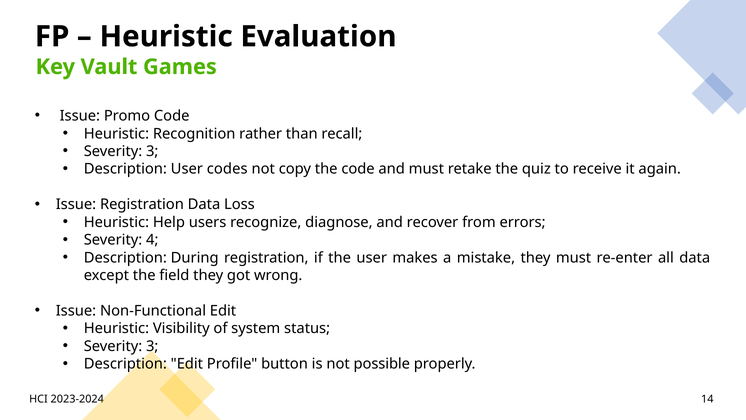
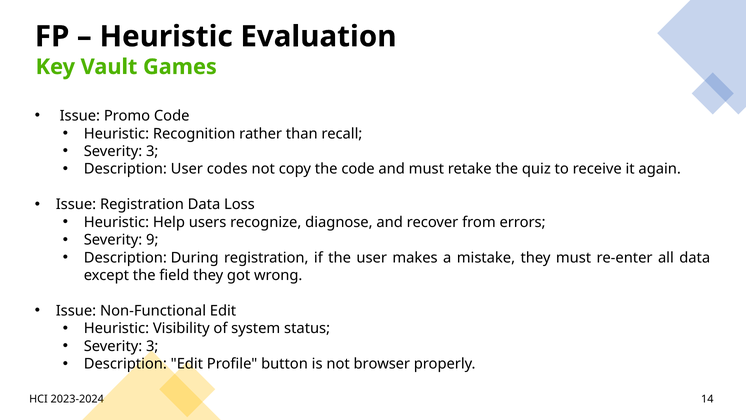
4: 4 -> 9
possible: possible -> browser
